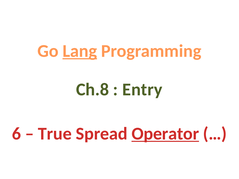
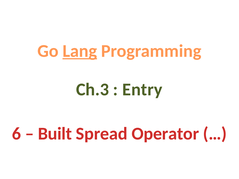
Ch.8: Ch.8 -> Ch.3
True: True -> Built
Operator underline: present -> none
